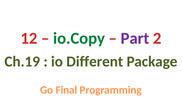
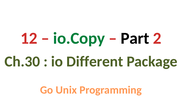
Part colour: purple -> black
Ch.19: Ch.19 -> Ch.30
Final: Final -> Unix
